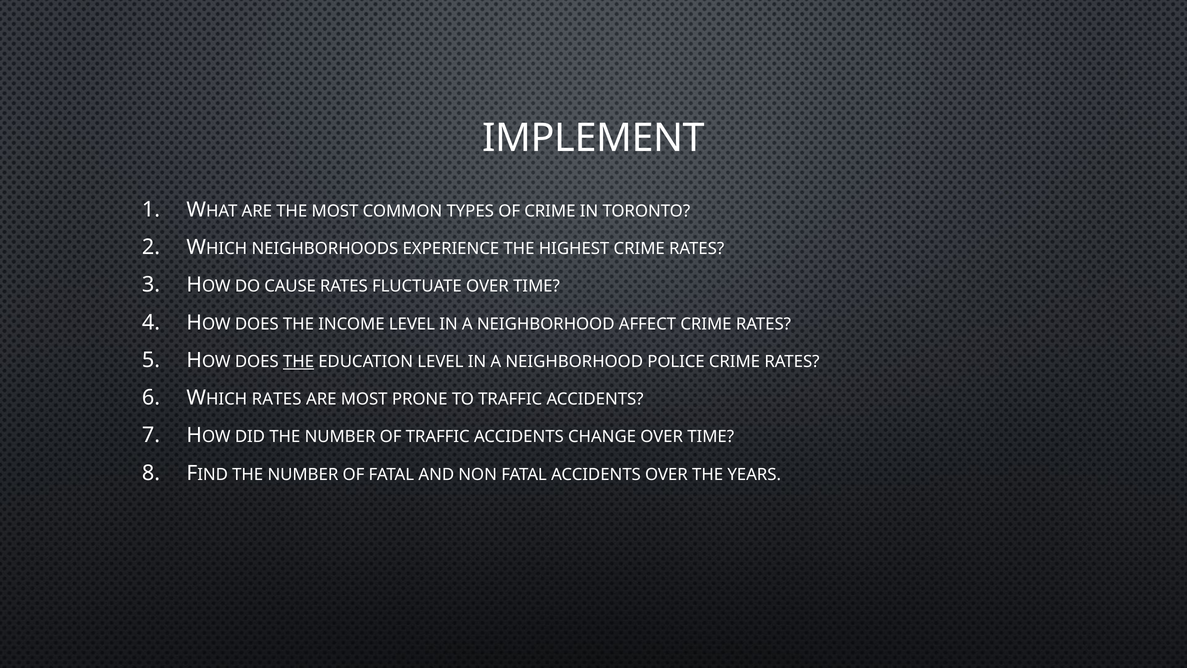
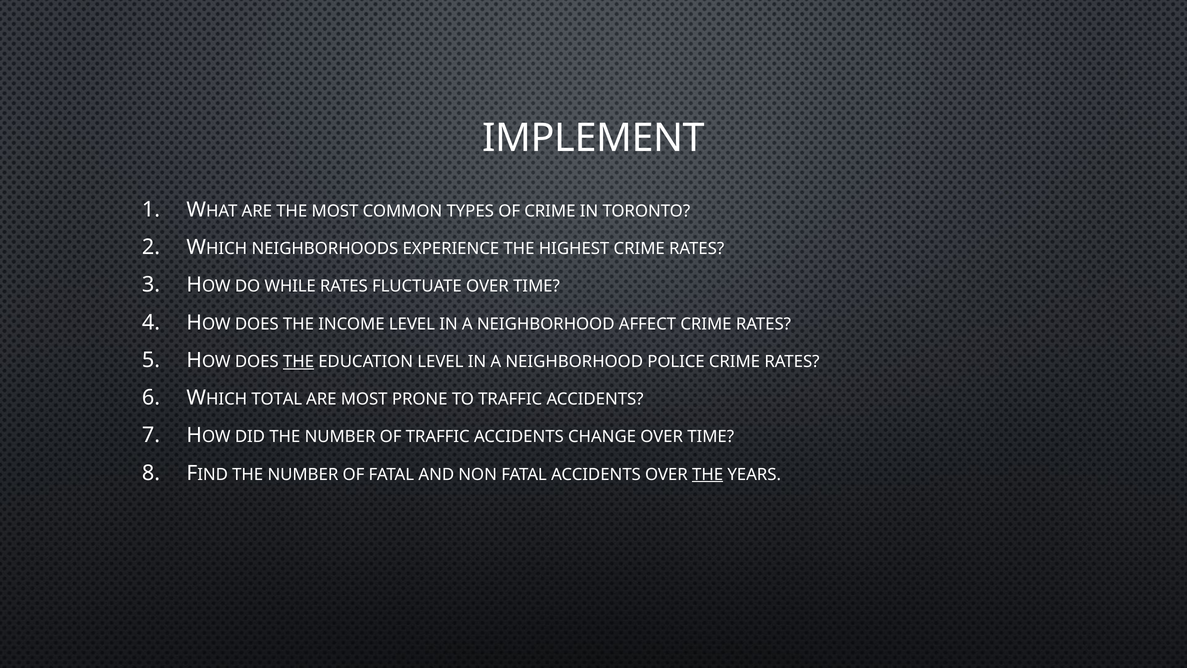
CAUSE: CAUSE -> WHILE
RATES at (277, 399): RATES -> TOTAL
THE at (708, 474) underline: none -> present
